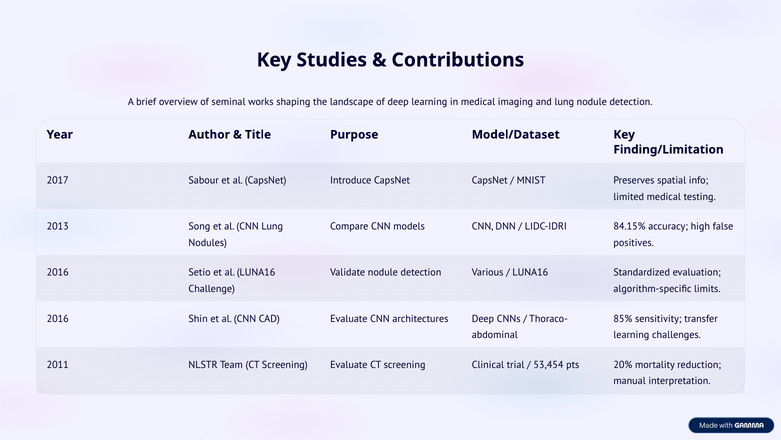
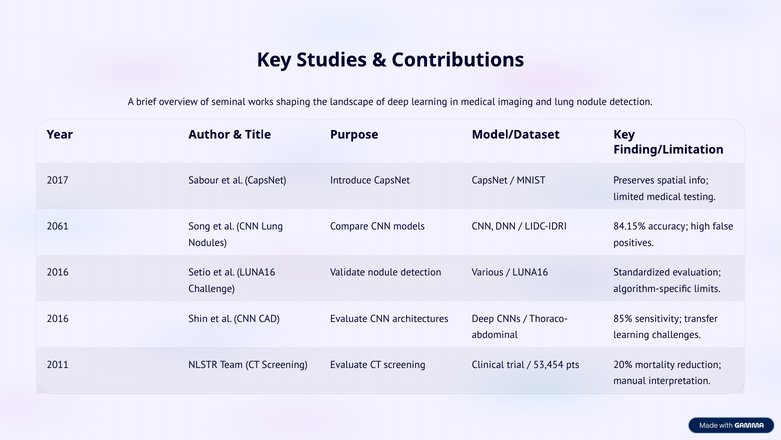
2013: 2013 -> 2061
